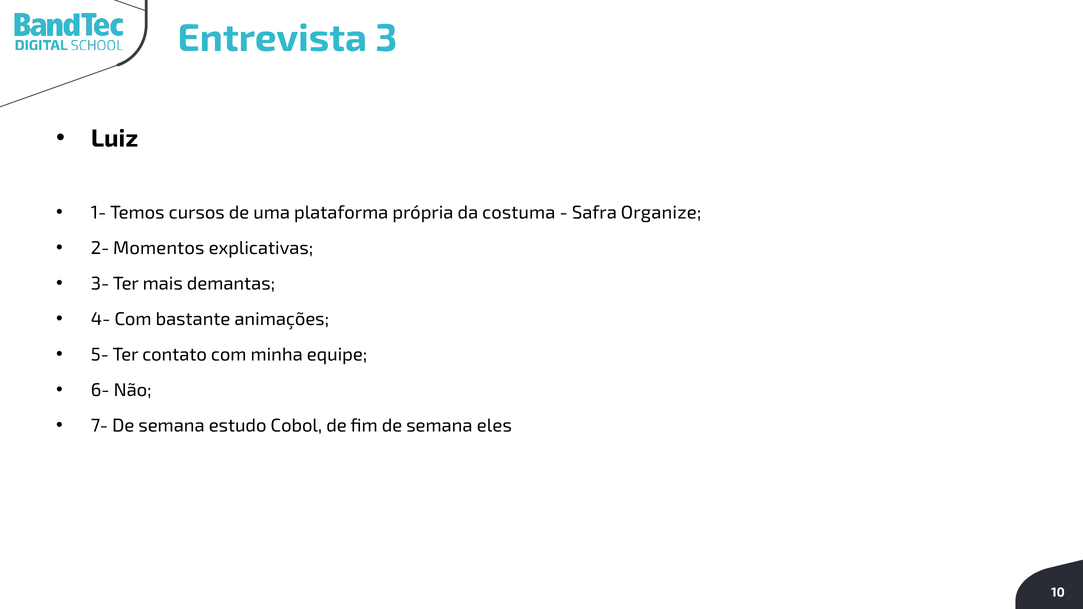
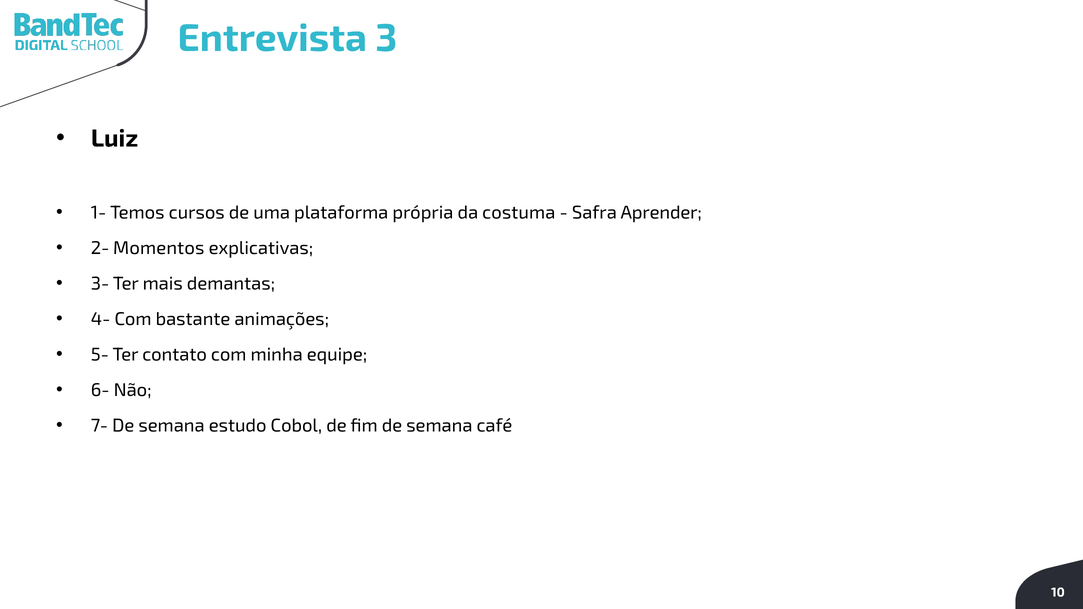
Organize: Organize -> Aprender
eles: eles -> café
